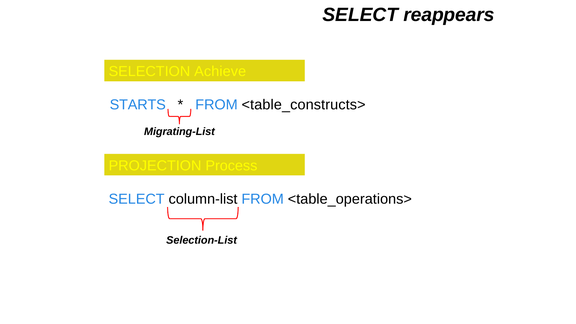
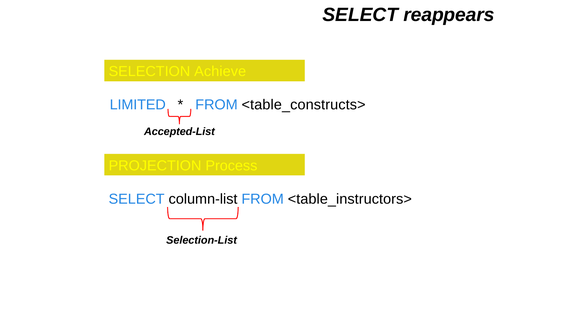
STARTS: STARTS -> LIMITED
Migrating-List: Migrating-List -> Accepted-List
<table_operations>: <table_operations> -> <table_instructors>
